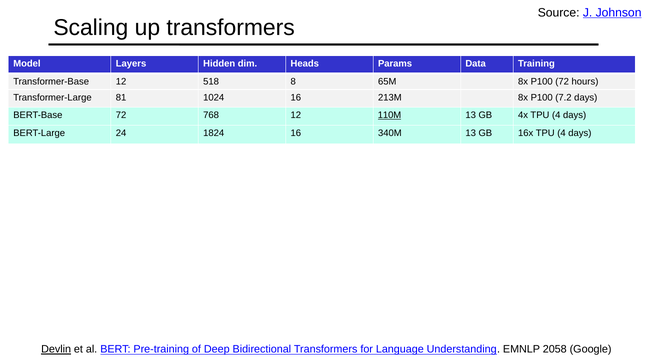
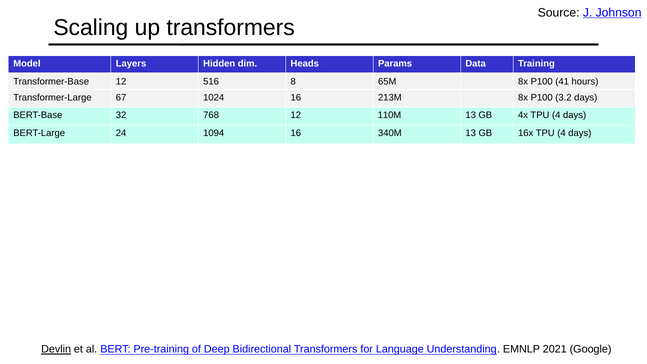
518: 518 -> 516
P100 72: 72 -> 41
81: 81 -> 67
7.2: 7.2 -> 3.2
BERT-Base 72: 72 -> 32
110M underline: present -> none
1824: 1824 -> 1094
2058: 2058 -> 2021
